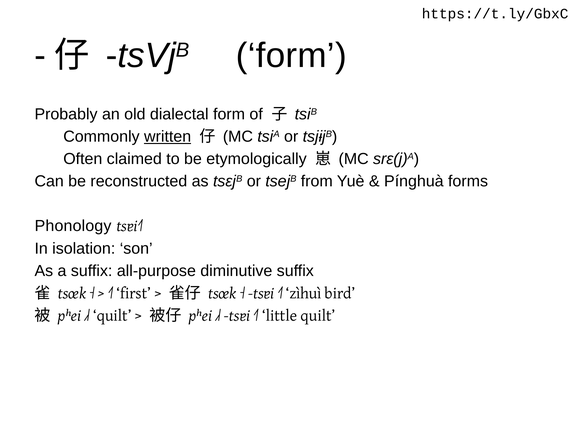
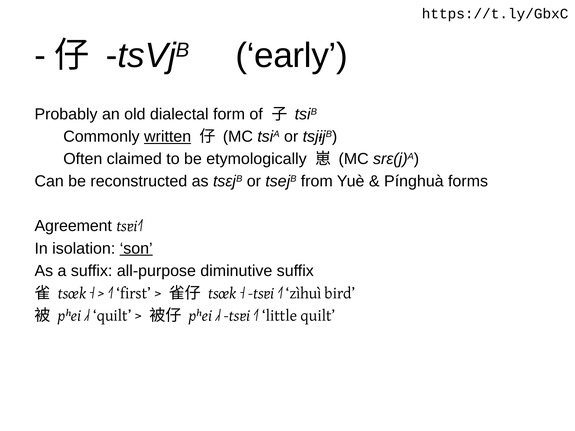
tsVjB form: form -> early
Phonology: Phonology -> Agreement
son underline: none -> present
